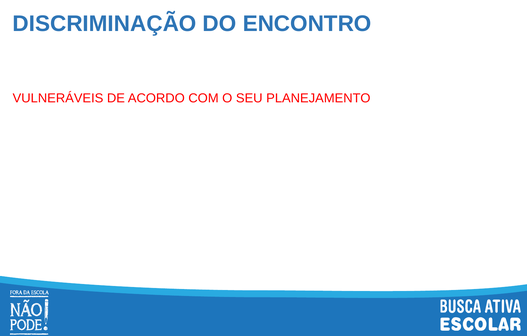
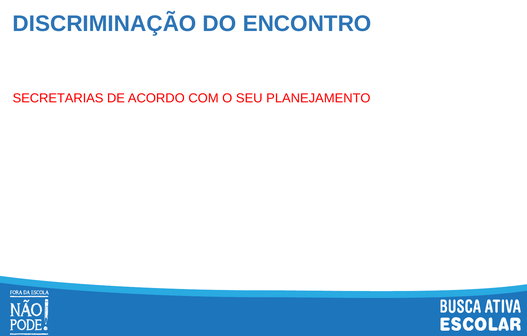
VULNERÁVEIS: VULNERÁVEIS -> SECRETARIAS
